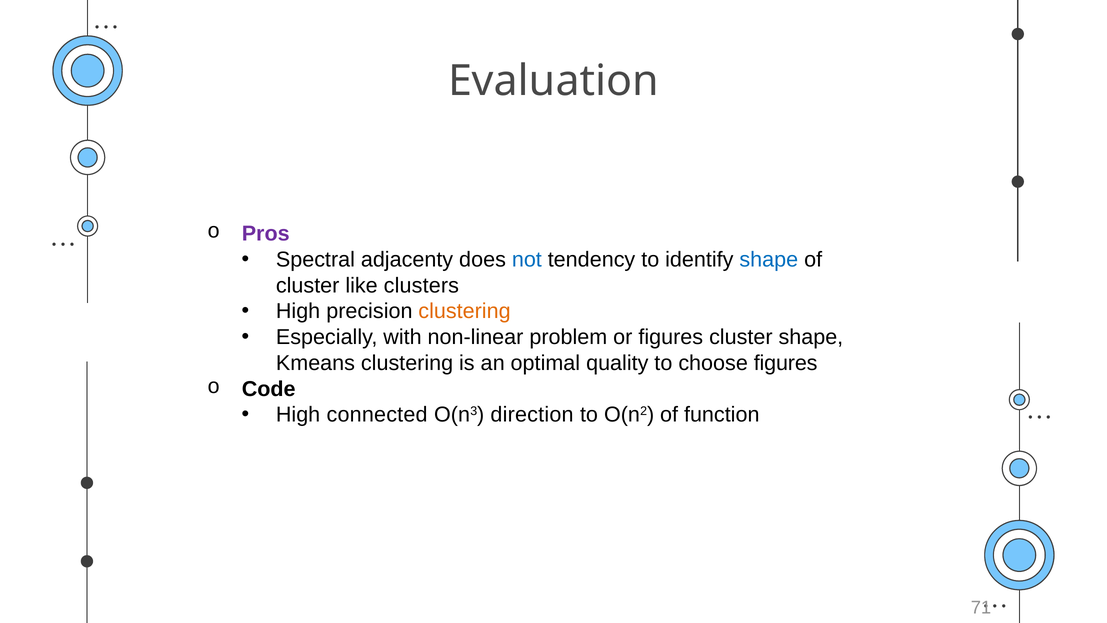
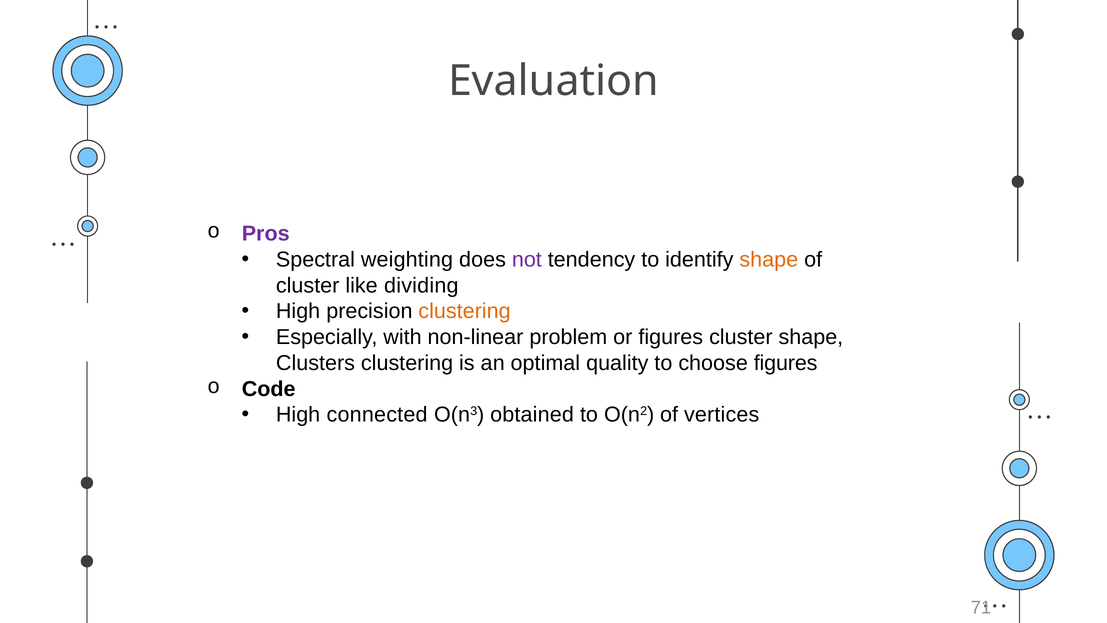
adjacenty: adjacenty -> weighting
not colour: blue -> purple
shape at (769, 260) colour: blue -> orange
clusters: clusters -> dividing
Kmeans: Kmeans -> Clusters
direction: direction -> obtained
function: function -> vertices
